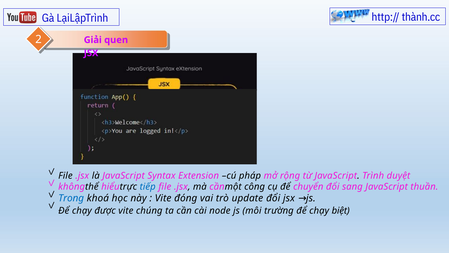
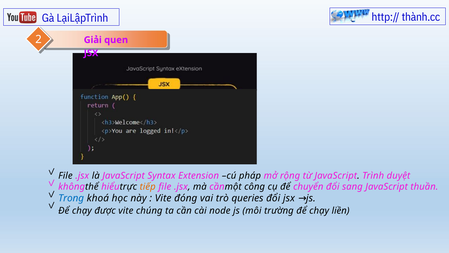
tiếp colour: blue -> orange
update: update -> queries
biệt: biệt -> liền
